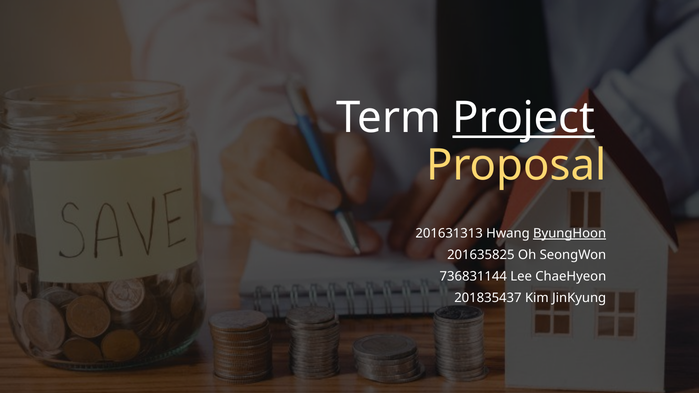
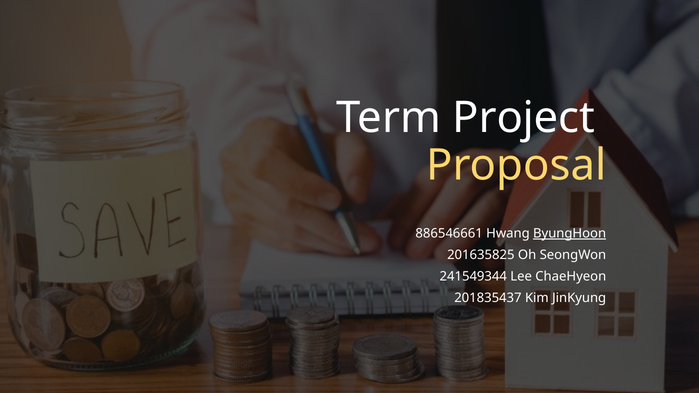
Project underline: present -> none
201631313: 201631313 -> 886546661
736831144: 736831144 -> 241549344
